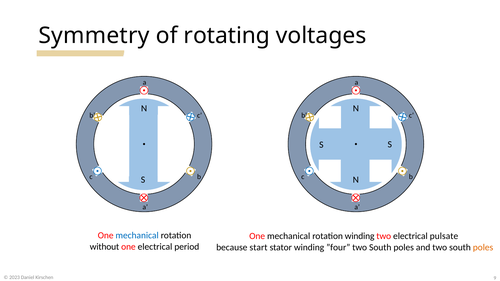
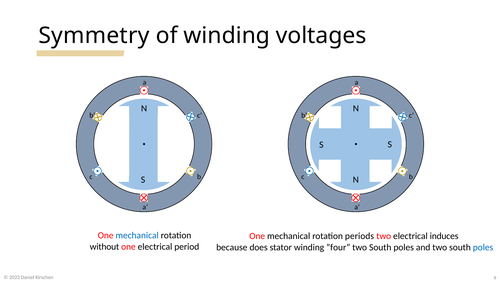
of rotating: rotating -> winding
rotation winding: winding -> periods
pulsate: pulsate -> induces
start: start -> does
poles at (483, 248) colour: orange -> blue
